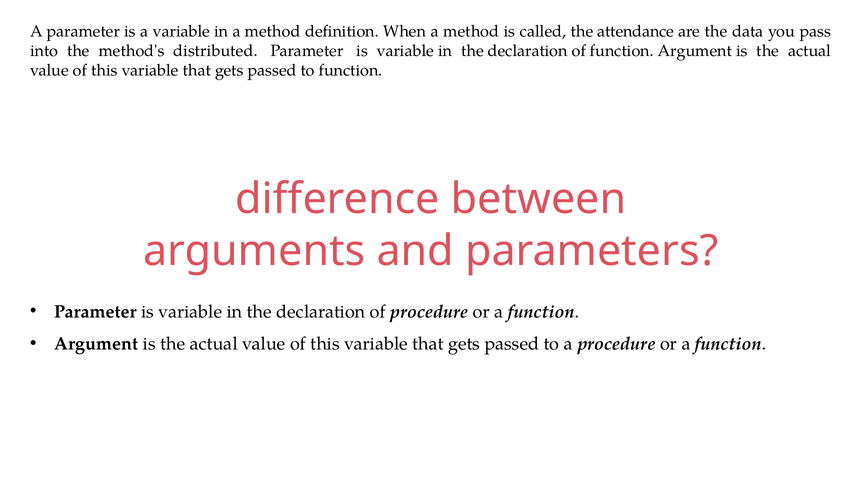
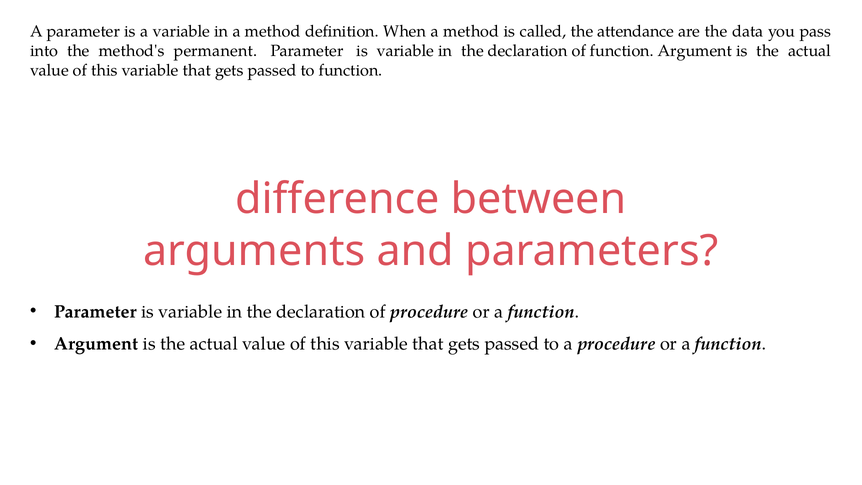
distributed: distributed -> permanent
